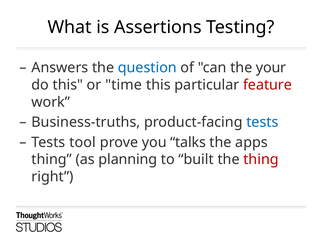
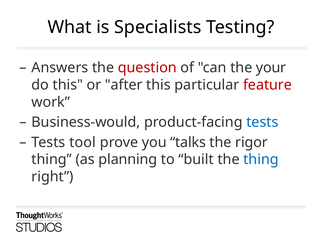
Assertions: Assertions -> Specialists
question colour: blue -> red
time: time -> after
Business-truths: Business-truths -> Business-would
apps: apps -> rigor
thing at (261, 159) colour: red -> blue
